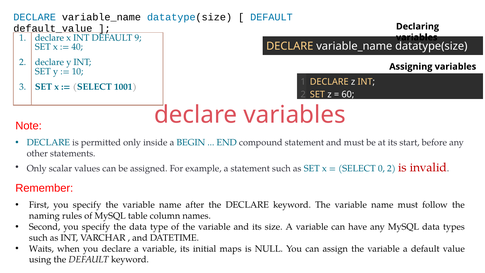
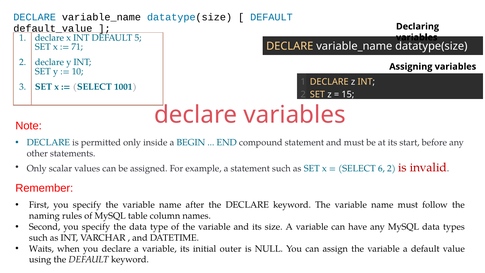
9: 9 -> 5
40: 40 -> 71
60: 60 -> 15
0: 0 -> 6
maps: maps -> outer
